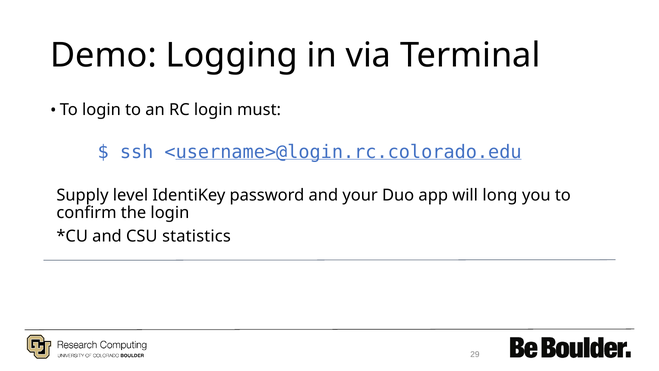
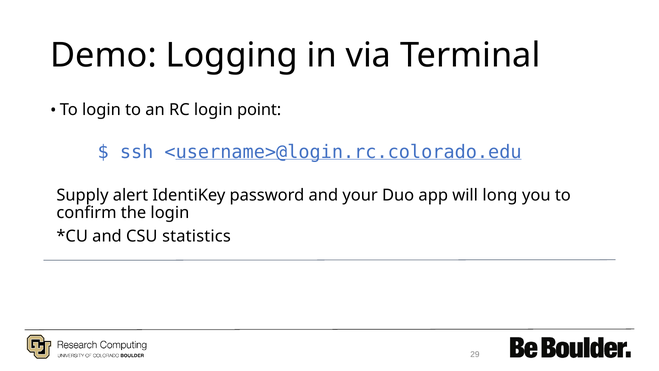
must: must -> point
level: level -> alert
